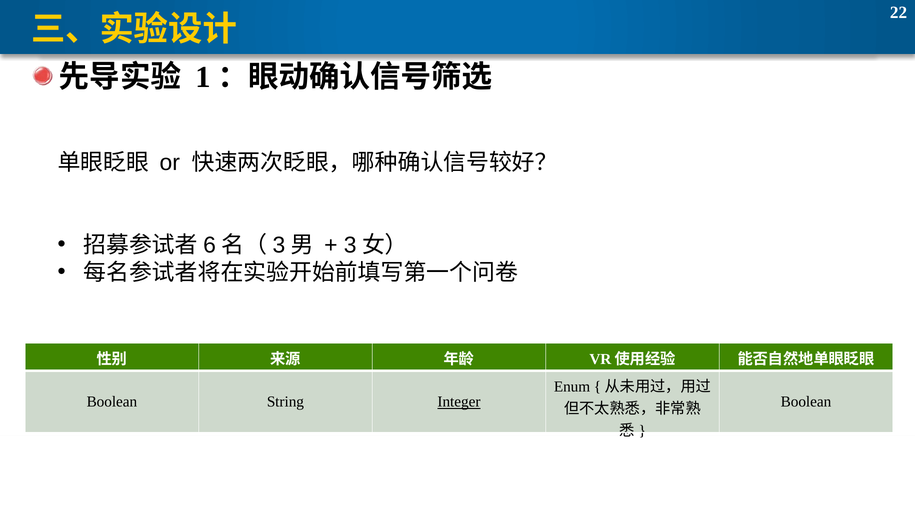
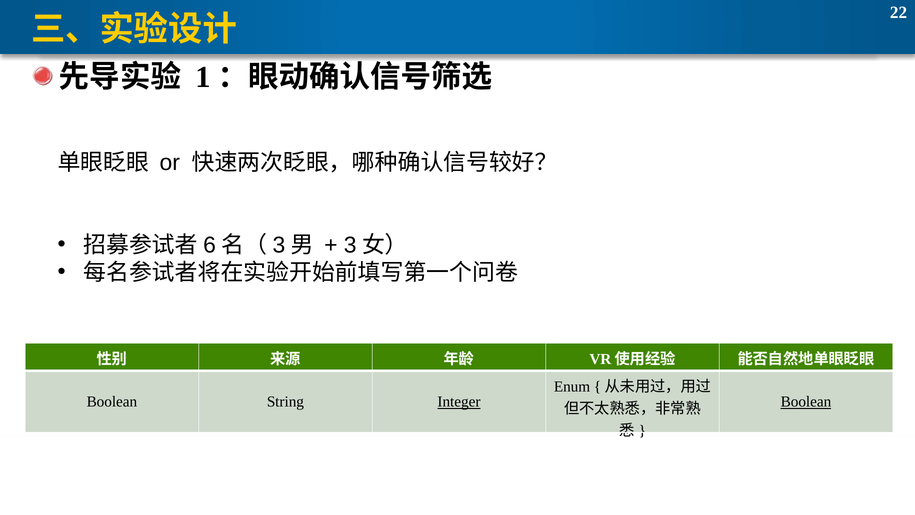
Boolean at (806, 402) underline: none -> present
